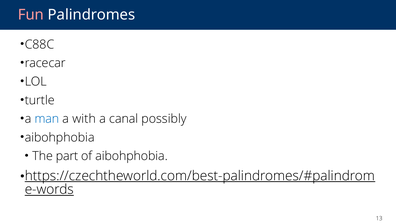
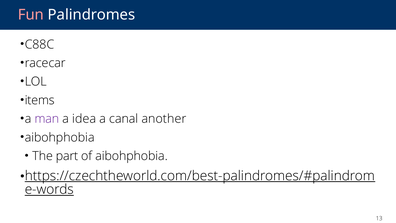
turtle: turtle -> items
man colour: blue -> purple
with: with -> idea
possibly: possibly -> another
